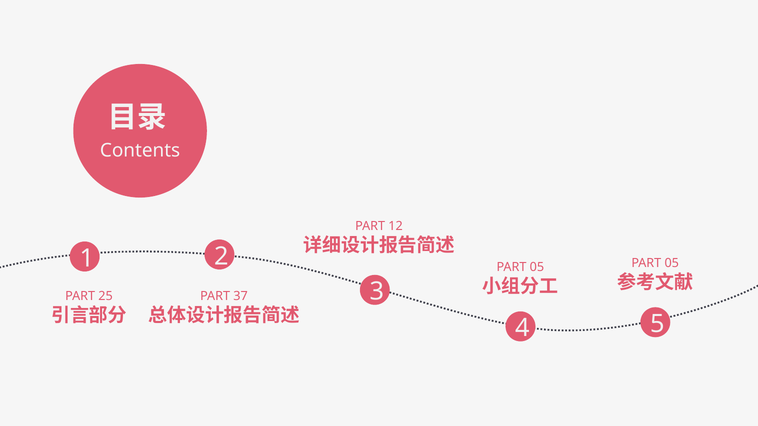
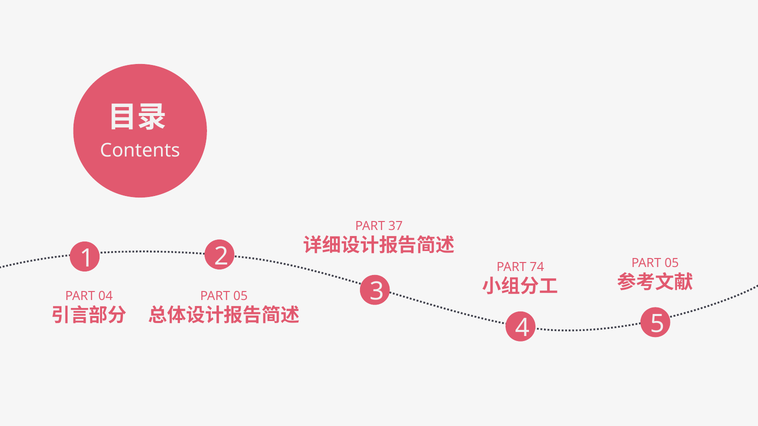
12: 12 -> 37
05 at (537, 268): 05 -> 74
25: 25 -> 04
37 at (241, 296): 37 -> 05
